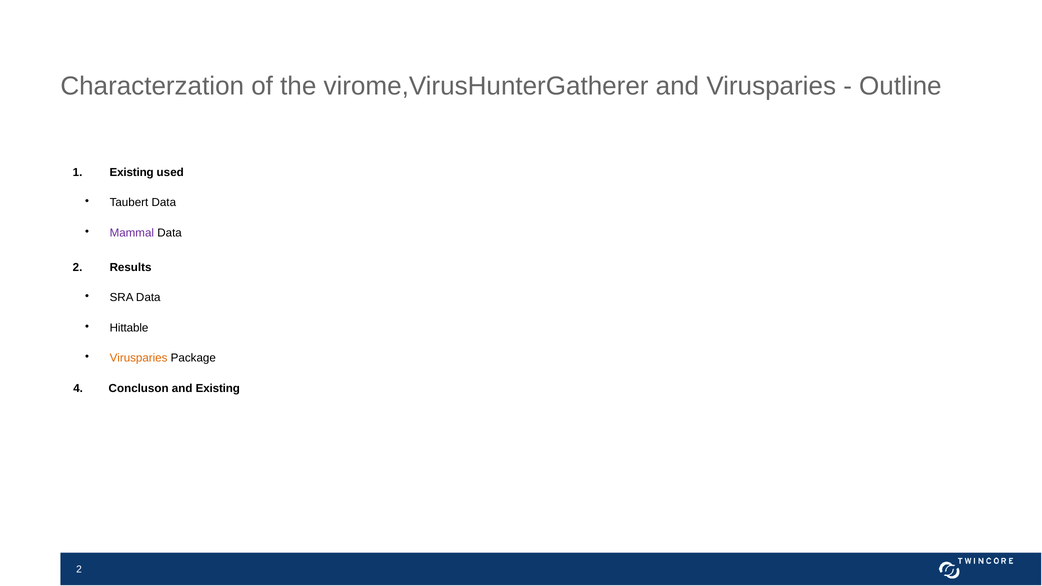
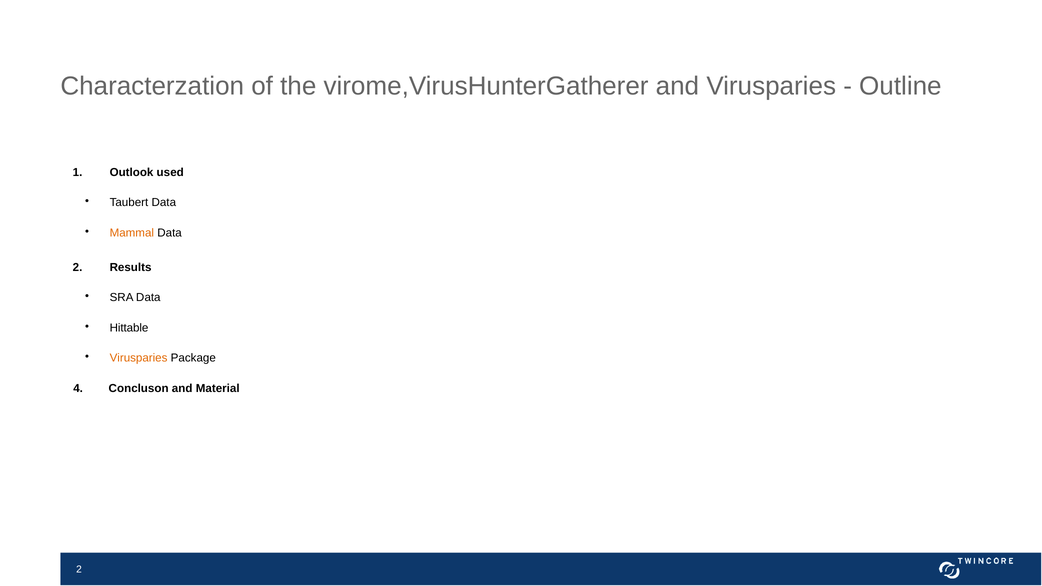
Existing at (132, 172): Existing -> Outlook
Mammal colour: purple -> orange
and Existing: Existing -> Material
